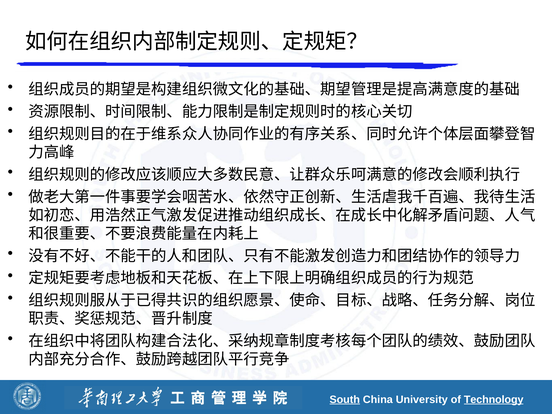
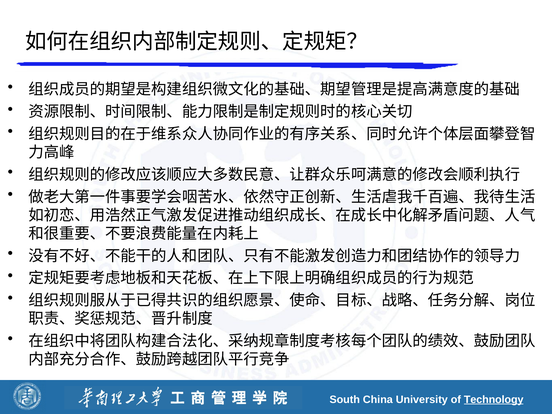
South underline: present -> none
